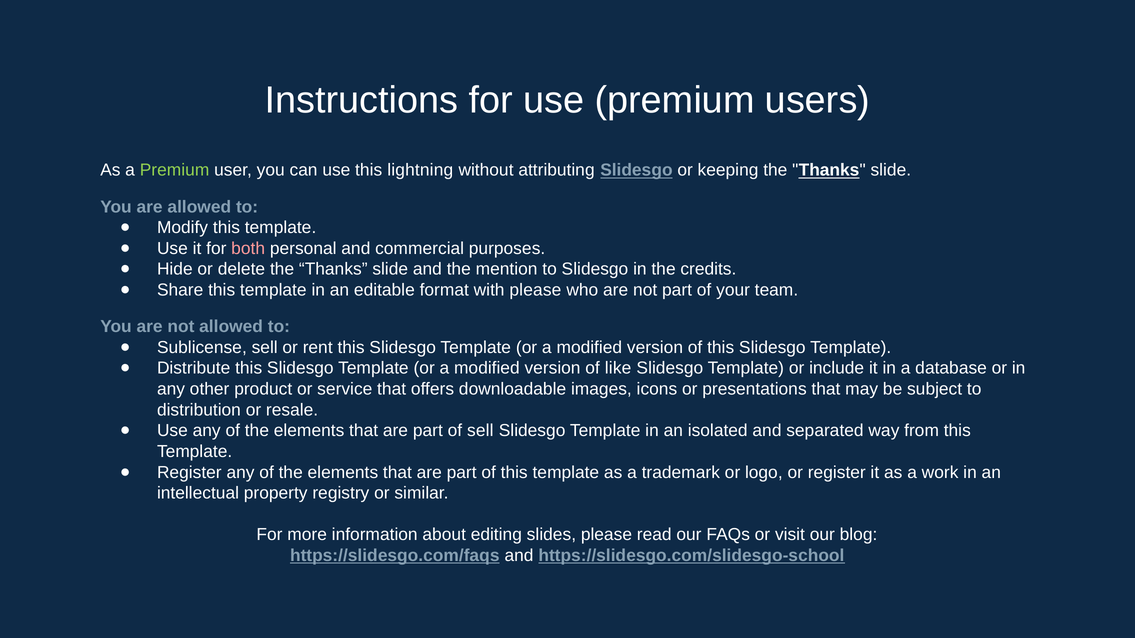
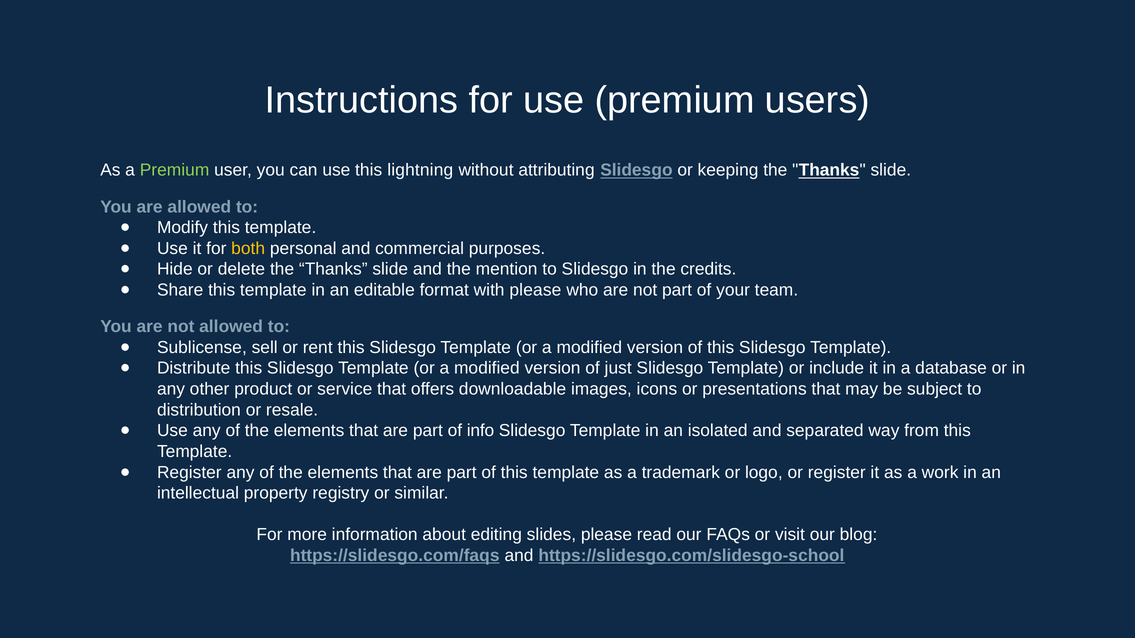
both colour: pink -> yellow
like: like -> just
of sell: sell -> info
